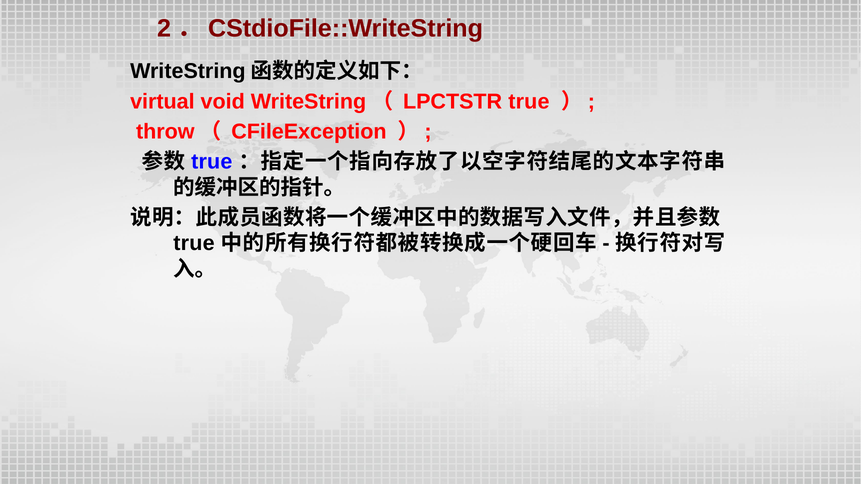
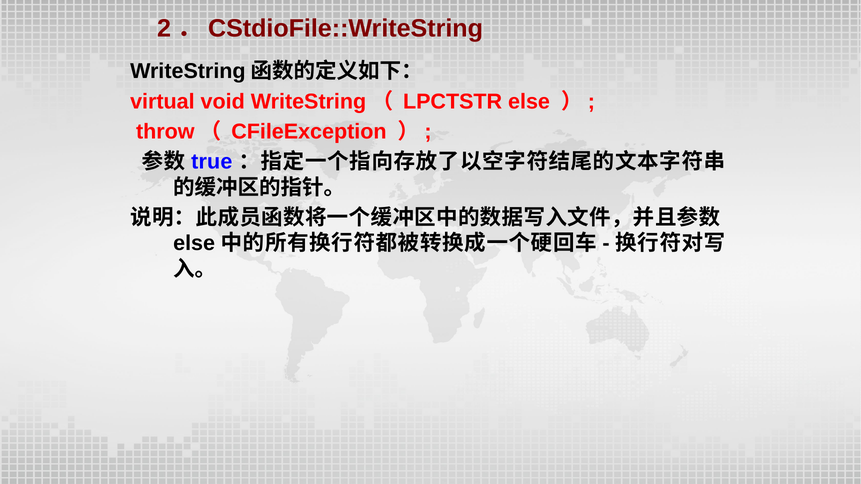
LPCTSTR true: true -> else
true at (194, 243): true -> else
